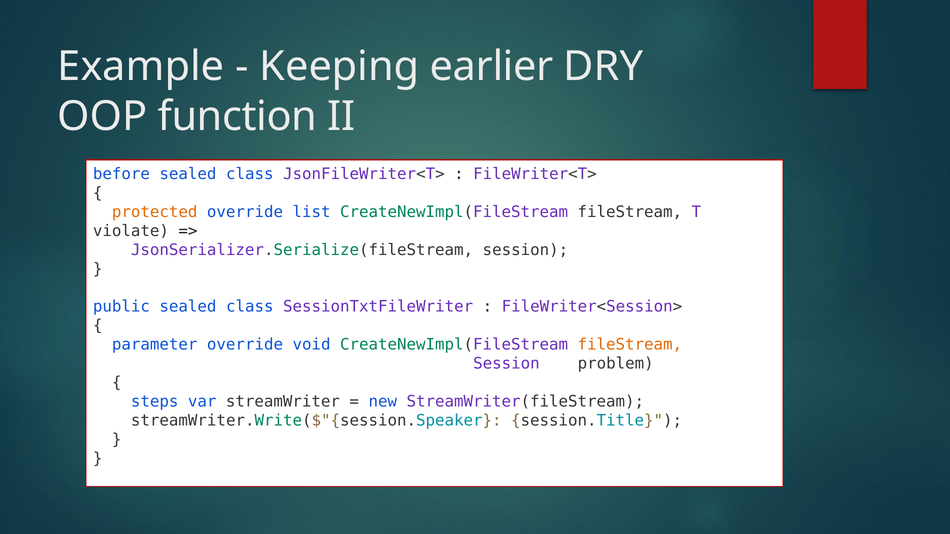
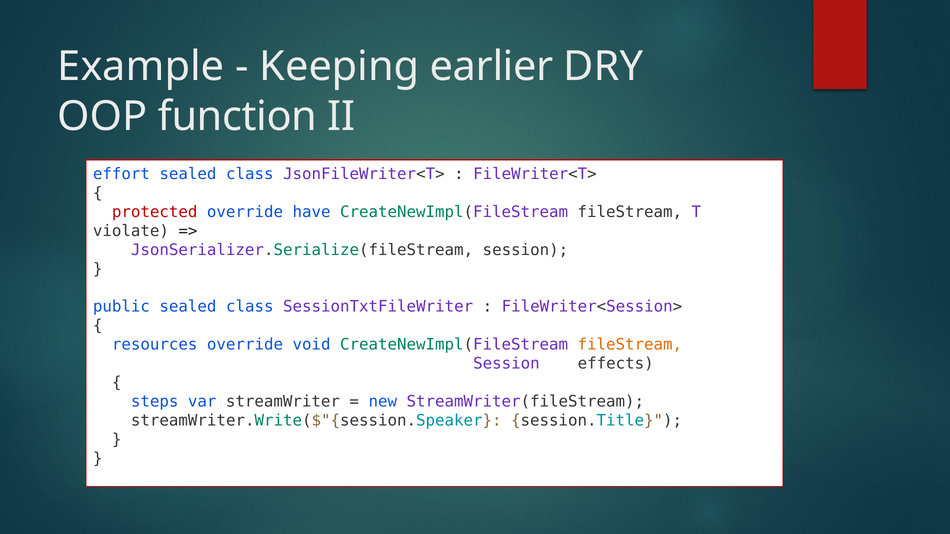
before: before -> effort
protected colour: orange -> red
list: list -> have
parameter: parameter -> resources
problem: problem -> effects
